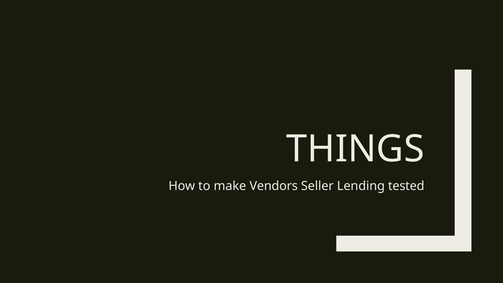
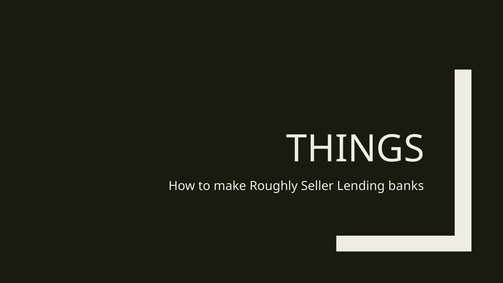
Vendors: Vendors -> Roughly
tested: tested -> banks
